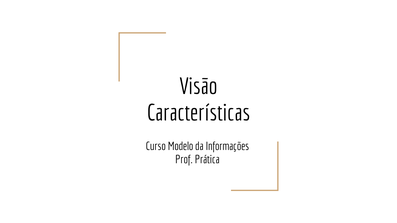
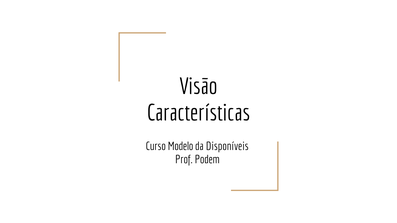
Informações: Informações -> Disponíveis
Prática: Prática -> Podem
